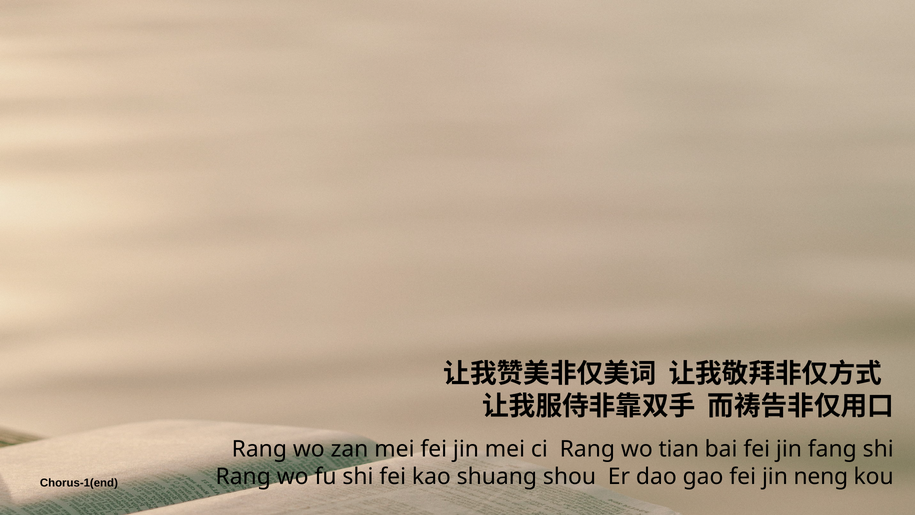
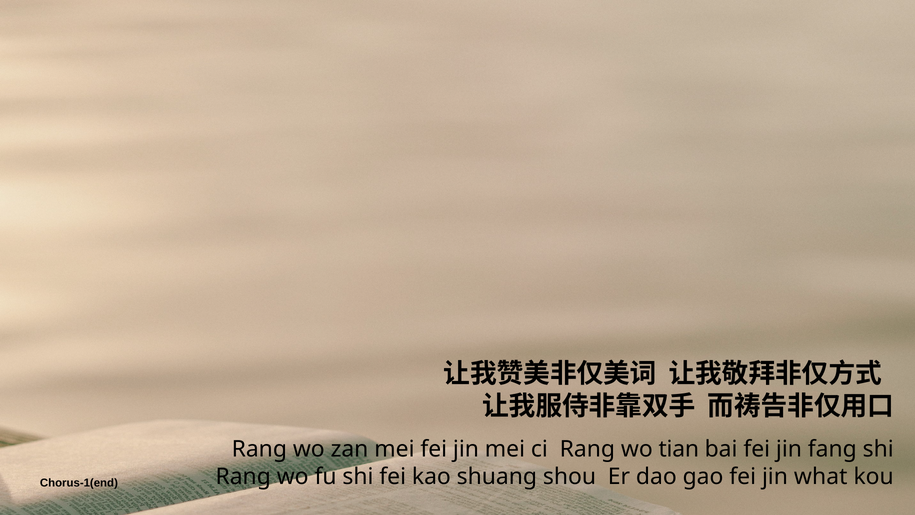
neng: neng -> what
